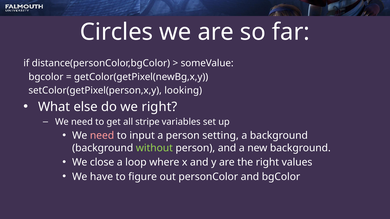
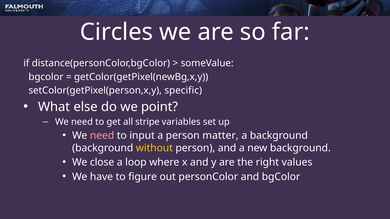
looking: looking -> specific
we right: right -> point
setting: setting -> matter
without colour: light green -> yellow
